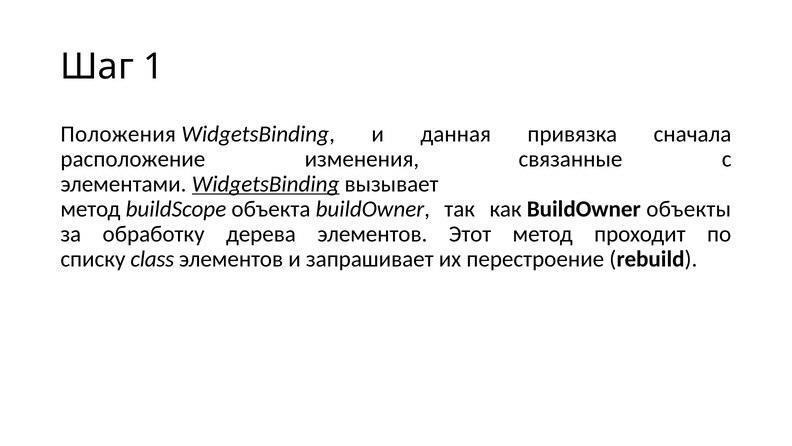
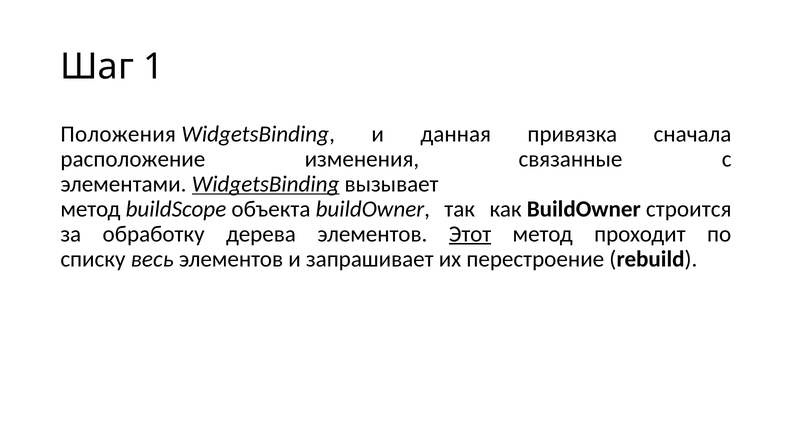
объекты: объекты -> строится
Этот underline: none -> present
class: class -> весь
